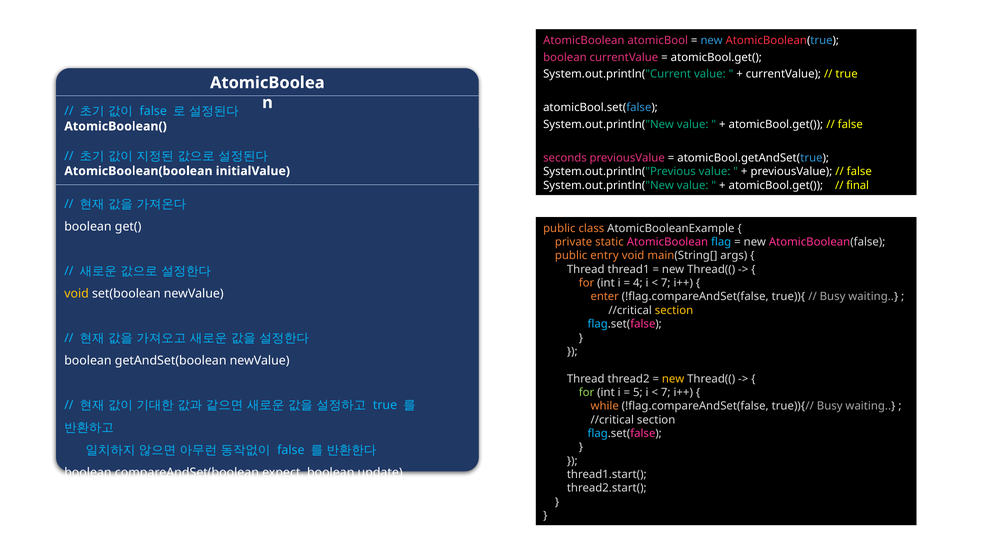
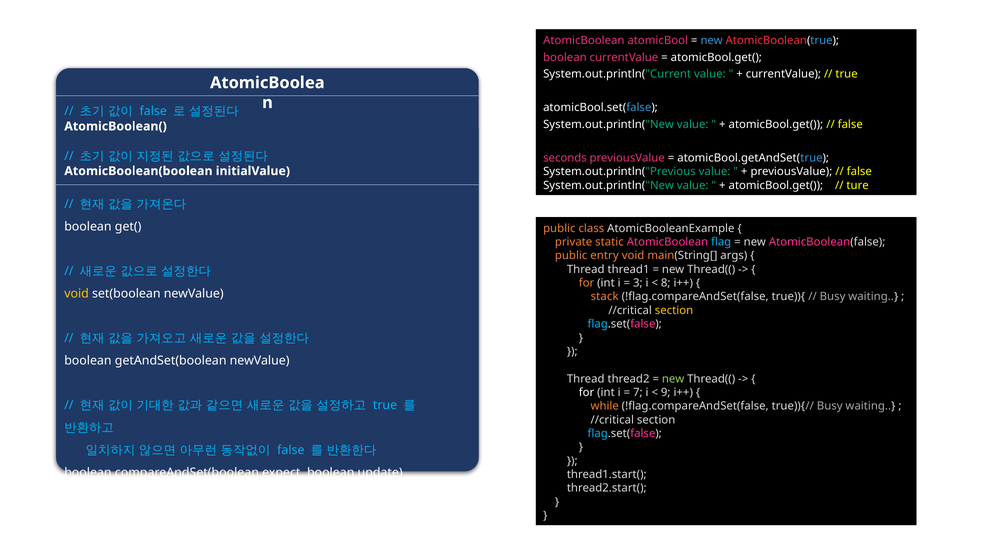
final: final -> ture
4: 4 -> 3
7 at (666, 283): 7 -> 8
enter: enter -> stack
new at (673, 378) colour: yellow -> light green
for at (587, 392) colour: light green -> white
5: 5 -> 7
7 at (666, 392): 7 -> 9
